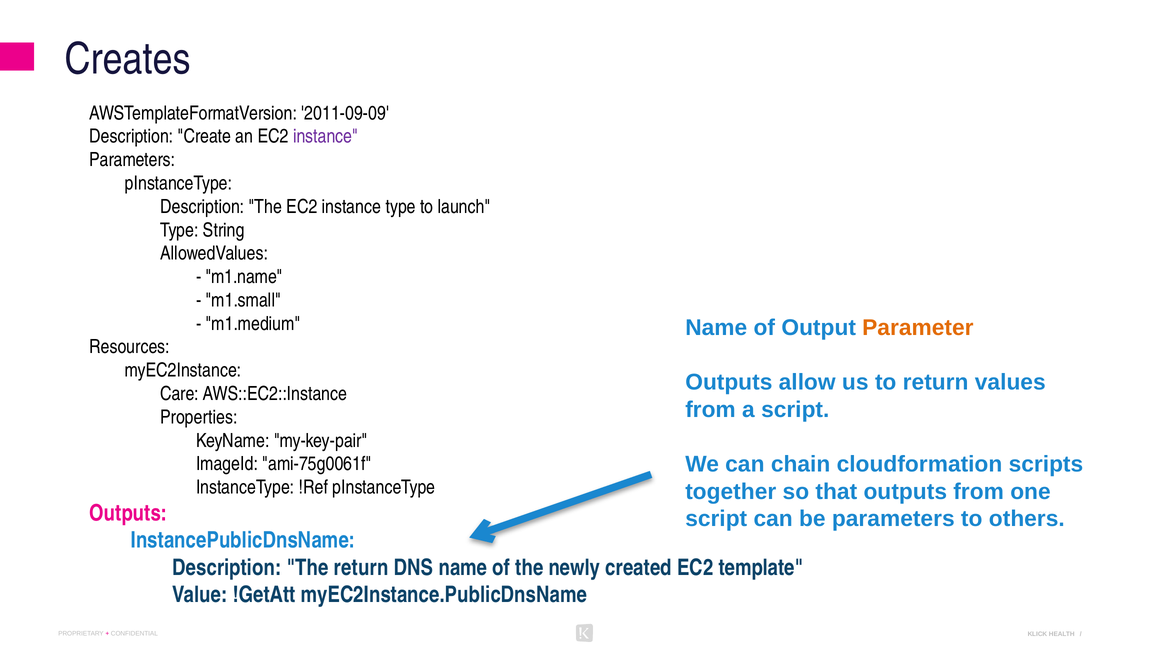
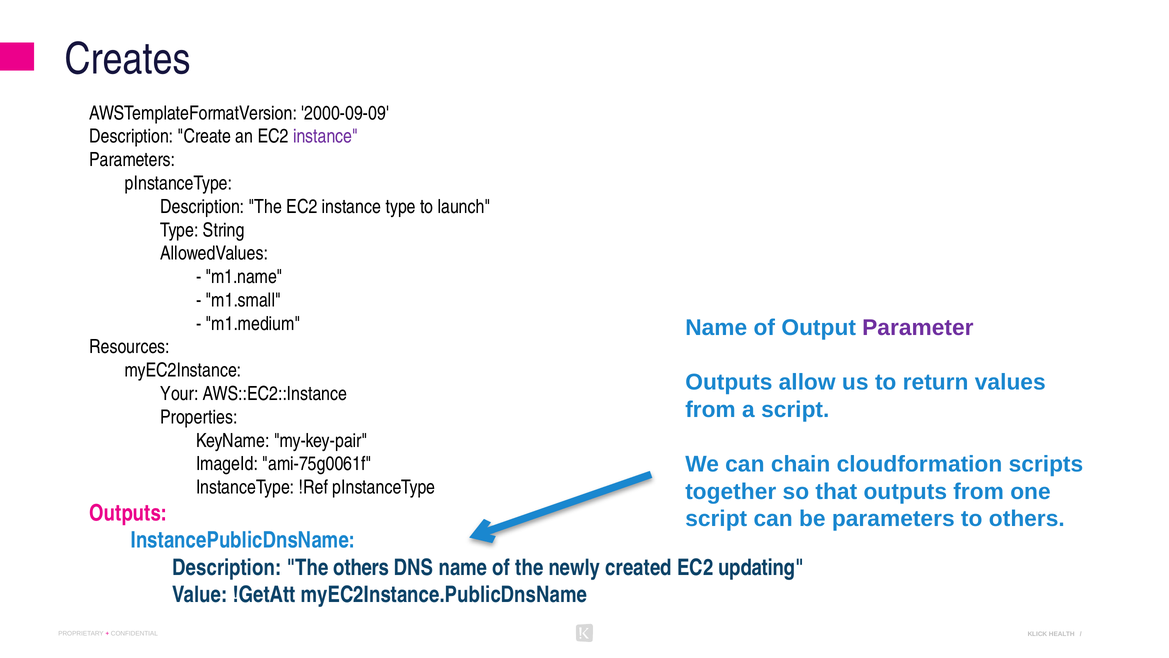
2011-09-09: 2011-09-09 -> 2000-09-09
Parameter colour: orange -> purple
Care: Care -> Your
The return: return -> others
template: template -> updating
